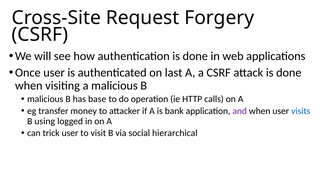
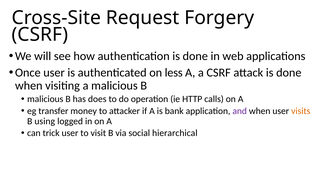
last: last -> less
base: base -> does
visits colour: blue -> orange
